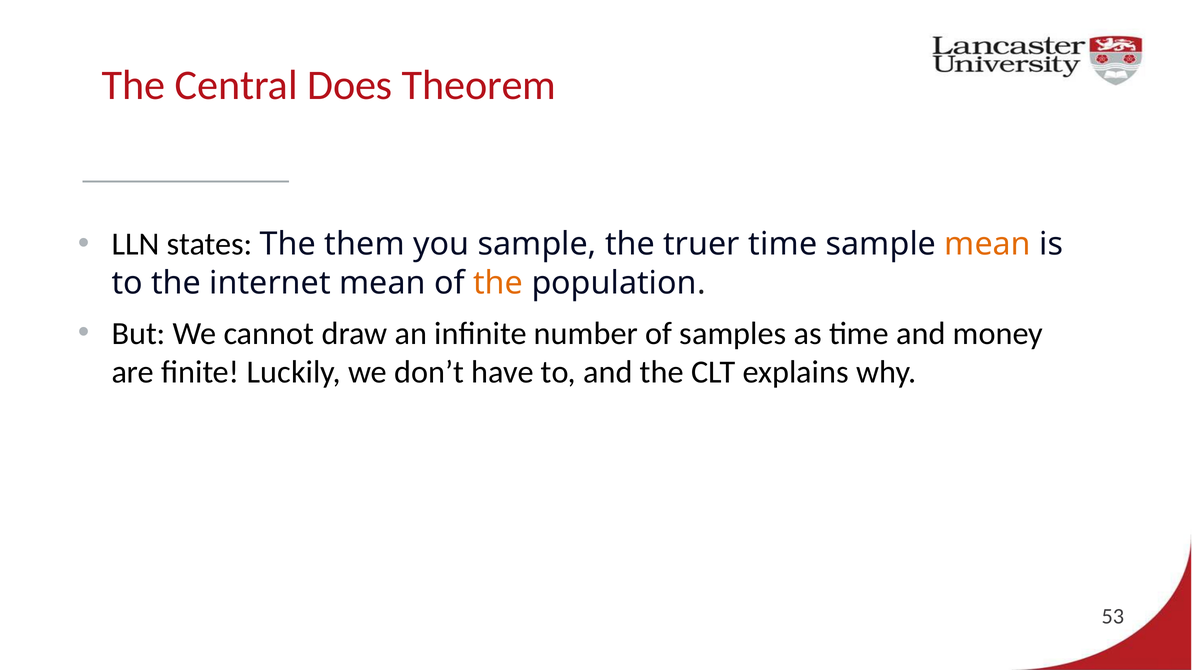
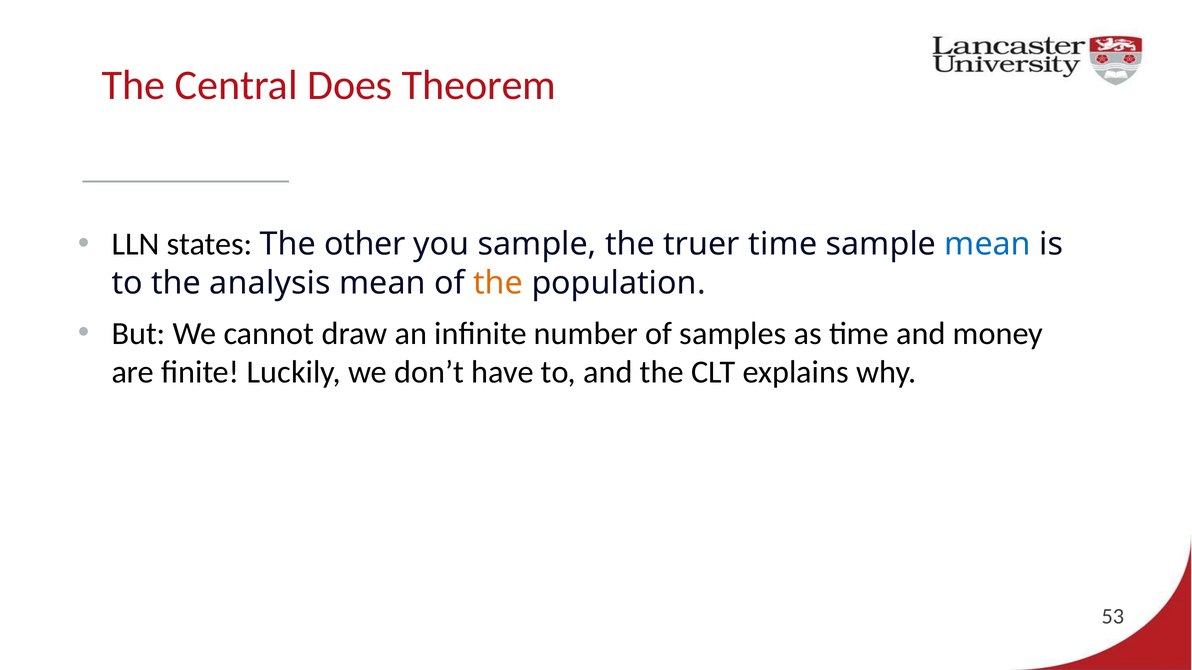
them: them -> other
mean at (988, 244) colour: orange -> blue
internet: internet -> analysis
